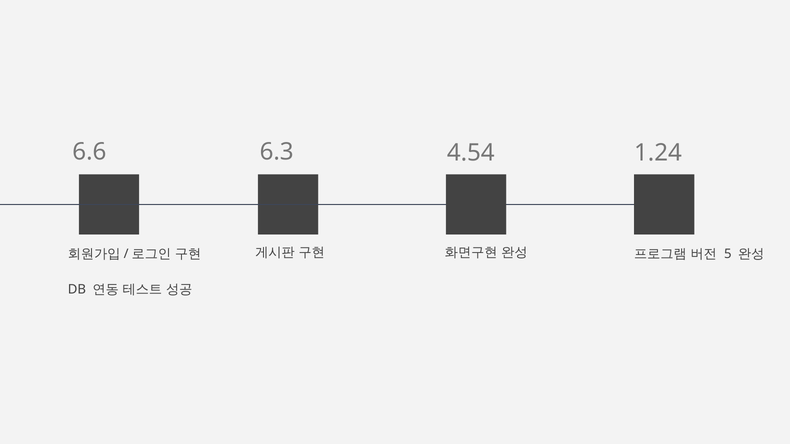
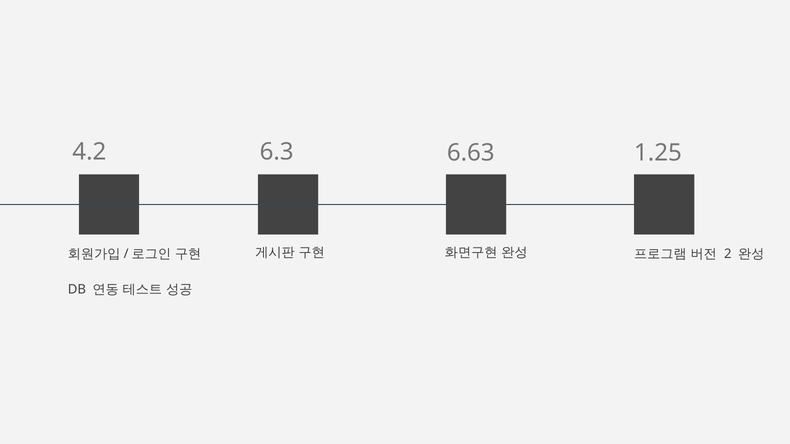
6.6: 6.6 -> 4.2
4.54: 4.54 -> 6.63
1.24: 1.24 -> 1.25
5: 5 -> 2
